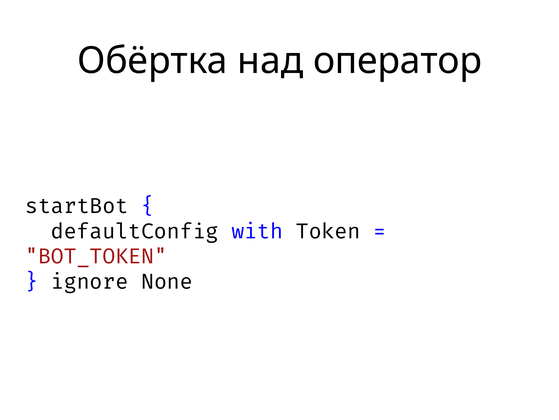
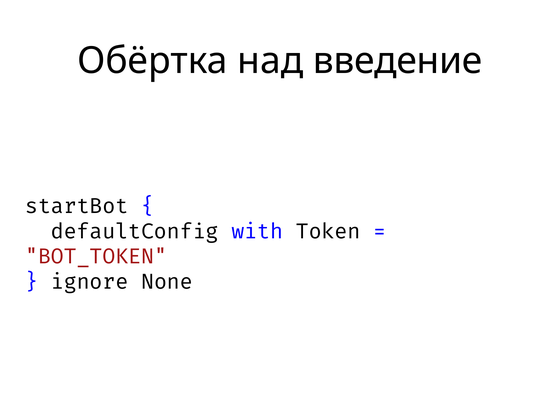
оператор: оператор -> введение
